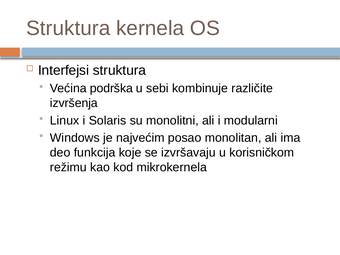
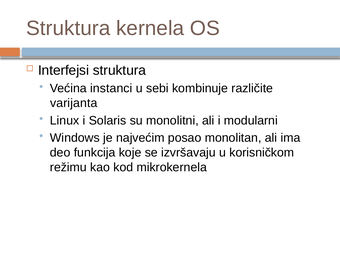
podrška: podrška -> instanci
izvršenja: izvršenja -> varijanta
